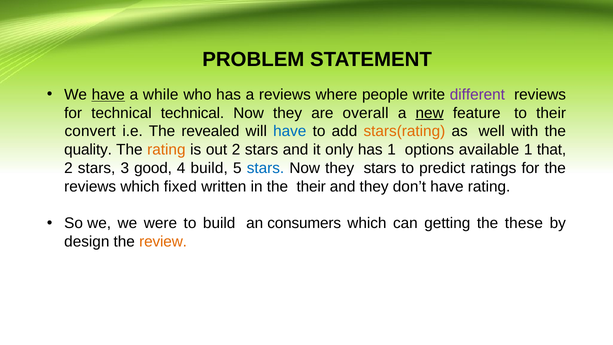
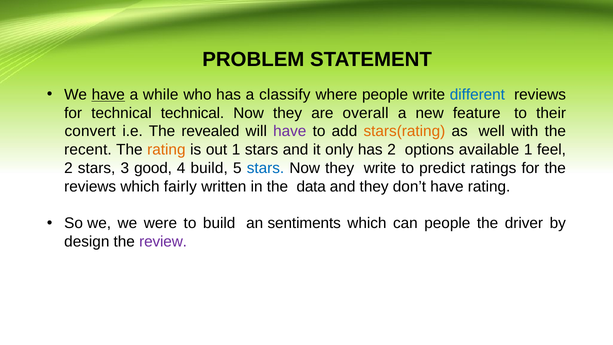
a reviews: reviews -> classify
different colour: purple -> blue
new underline: present -> none
have at (290, 131) colour: blue -> purple
quality: quality -> recent
out 2: 2 -> 1
has 1: 1 -> 2
that: that -> feel
they stars: stars -> write
fixed: fixed -> fairly
the their: their -> data
consumers: consumers -> sentiments
can getting: getting -> people
these: these -> driver
review colour: orange -> purple
